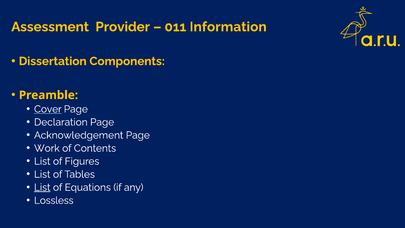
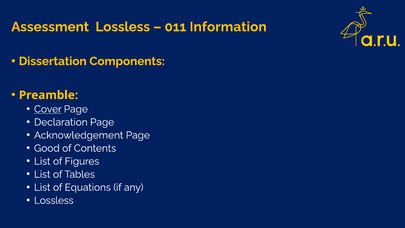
Assessment Provider: Provider -> Lossless
Work: Work -> Good
List at (42, 187) underline: present -> none
